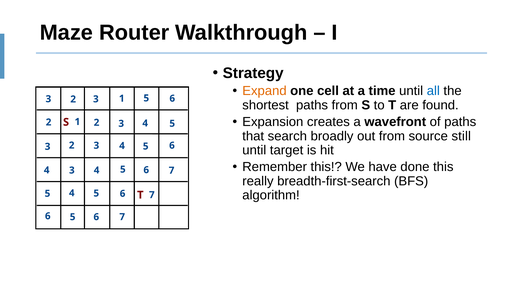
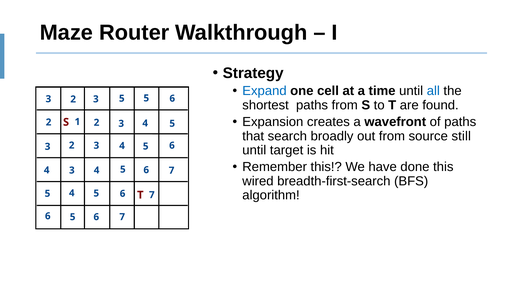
Expand colour: orange -> blue
3 1: 1 -> 5
really: really -> wired
